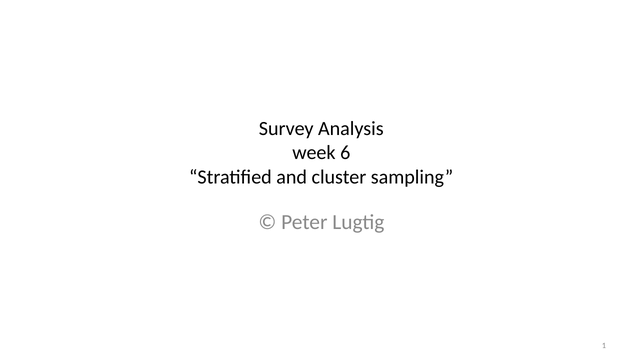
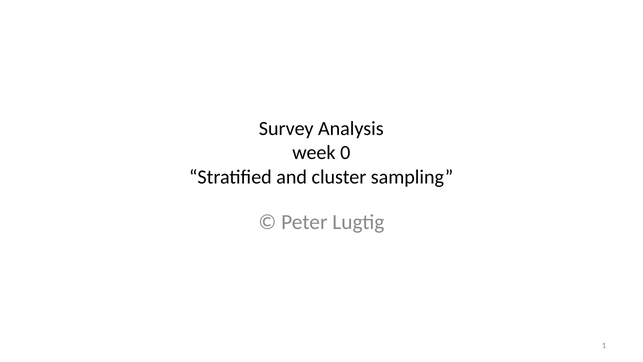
6: 6 -> 0
